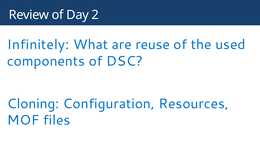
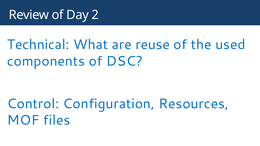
Infinitely: Infinitely -> Technical
Cloning: Cloning -> Control
